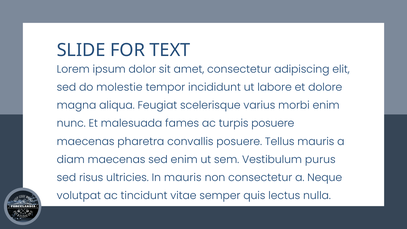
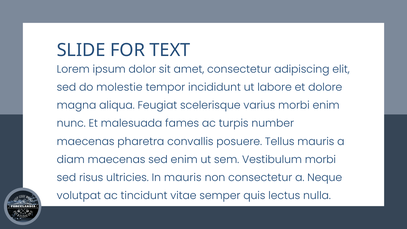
turpis posuere: posuere -> number
Vestibulum purus: purus -> morbi
